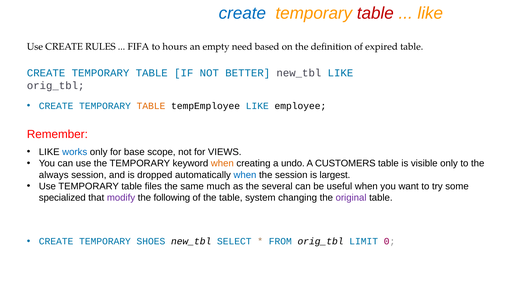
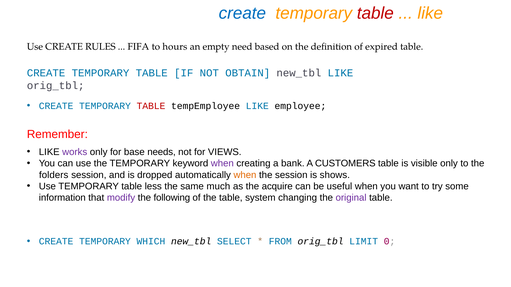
BETTER: BETTER -> OBTAIN
TABLE at (151, 106) colour: orange -> red
works colour: blue -> purple
scope: scope -> needs
when at (222, 164) colour: orange -> purple
undo: undo -> bank
always: always -> folders
when at (245, 175) colour: blue -> orange
largest: largest -> shows
files: files -> less
several: several -> acquire
specialized: specialized -> information
SHOES: SHOES -> WHICH
